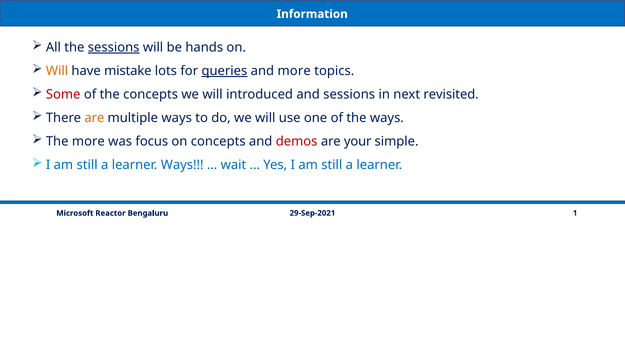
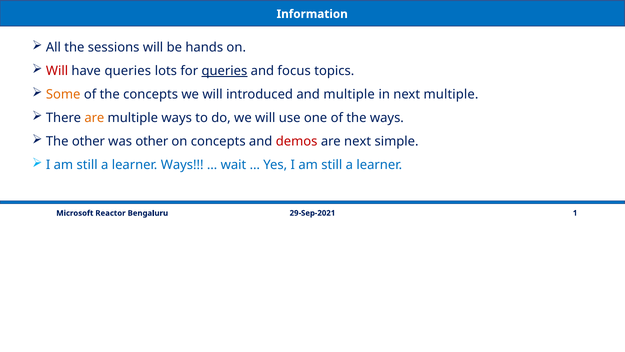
sessions at (114, 47) underline: present -> none
Will at (57, 71) colour: orange -> red
have mistake: mistake -> queries
and more: more -> focus
Some colour: red -> orange
and sessions: sessions -> multiple
next revisited: revisited -> multiple
The more: more -> other
was focus: focus -> other
are your: your -> next
